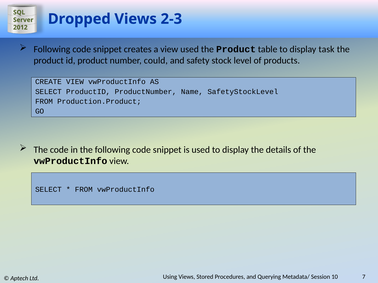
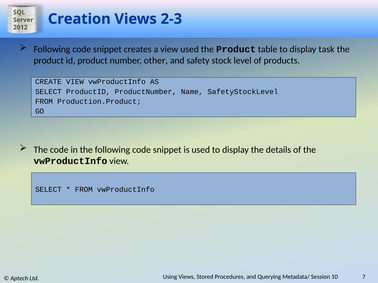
Dropped: Dropped -> Creation
could: could -> other
